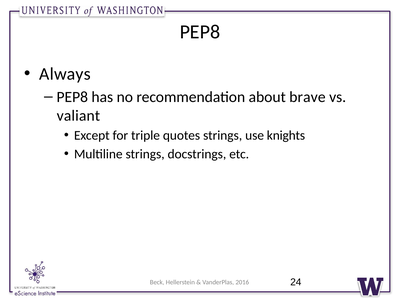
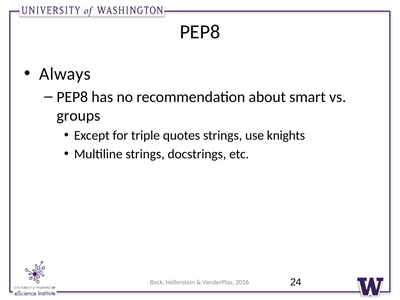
brave: brave -> smart
valiant: valiant -> groups
